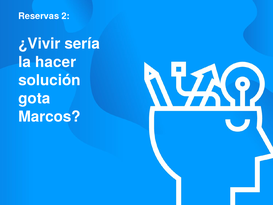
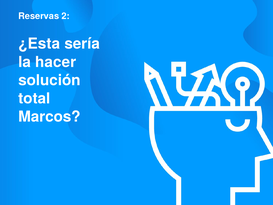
¿Vivir: ¿Vivir -> ¿Esta
gota: gota -> total
